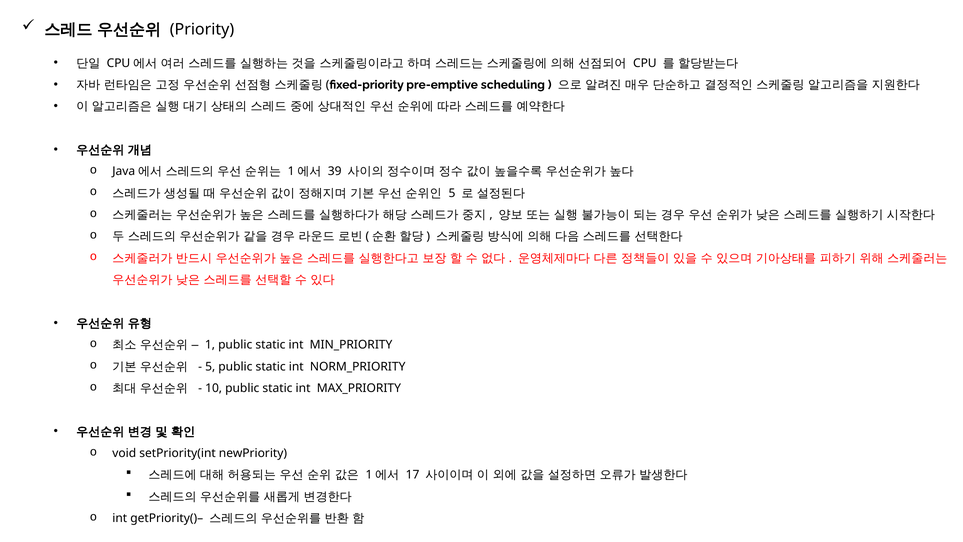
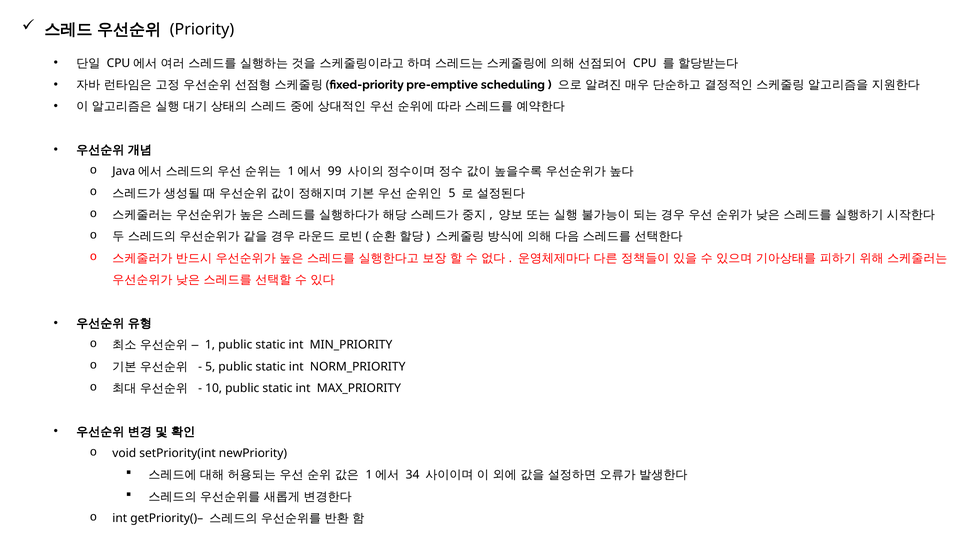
39: 39 -> 99
17: 17 -> 34
